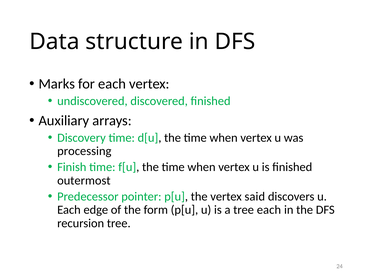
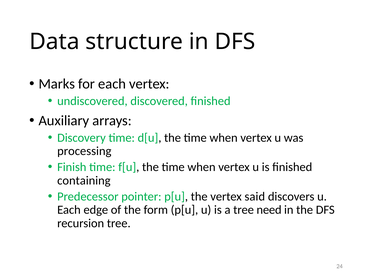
outermost: outermost -> containing
tree each: each -> need
